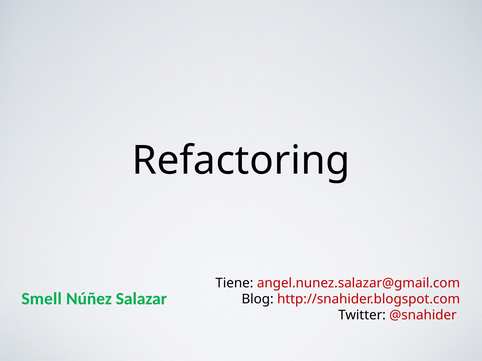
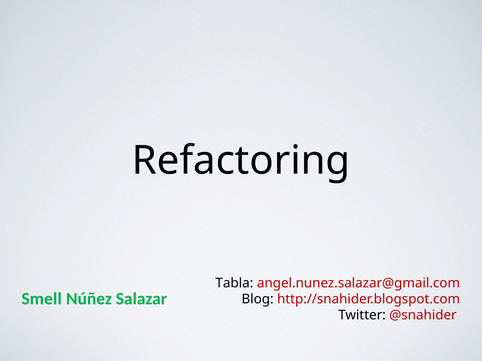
Tiene: Tiene -> Tabla
